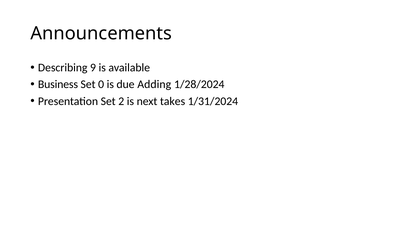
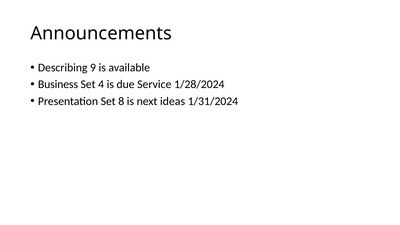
0: 0 -> 4
Adding: Adding -> Service
2: 2 -> 8
takes: takes -> ideas
